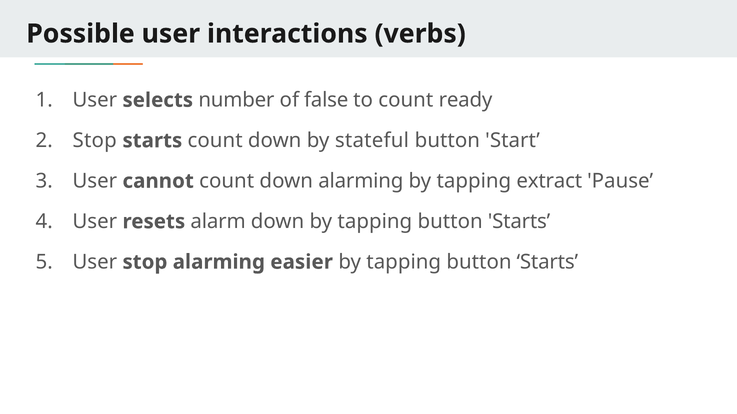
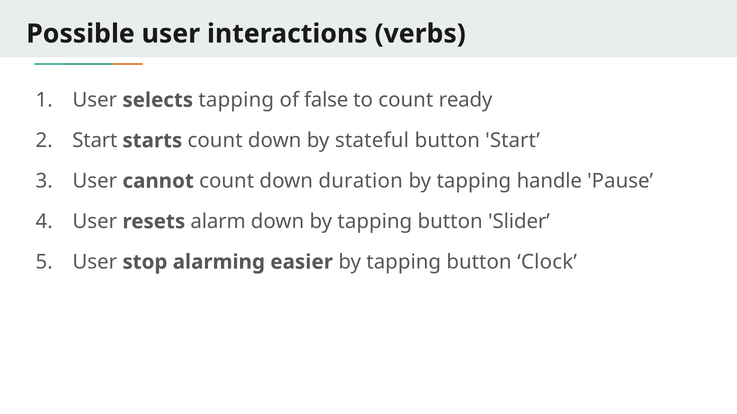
selects number: number -> tapping
Stop at (95, 141): Stop -> Start
down alarming: alarming -> duration
extract: extract -> handle
Starts at (519, 222): Starts -> Slider
Starts at (547, 262): Starts -> Clock
